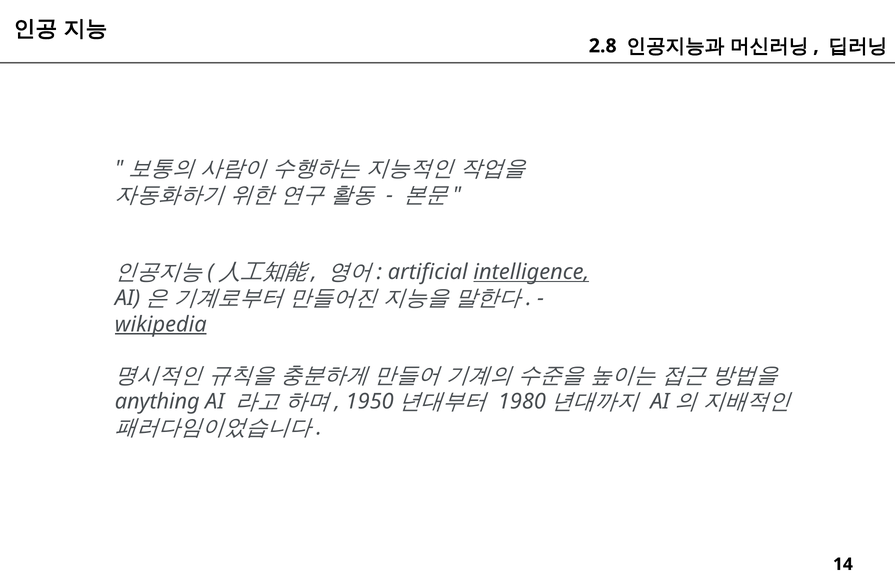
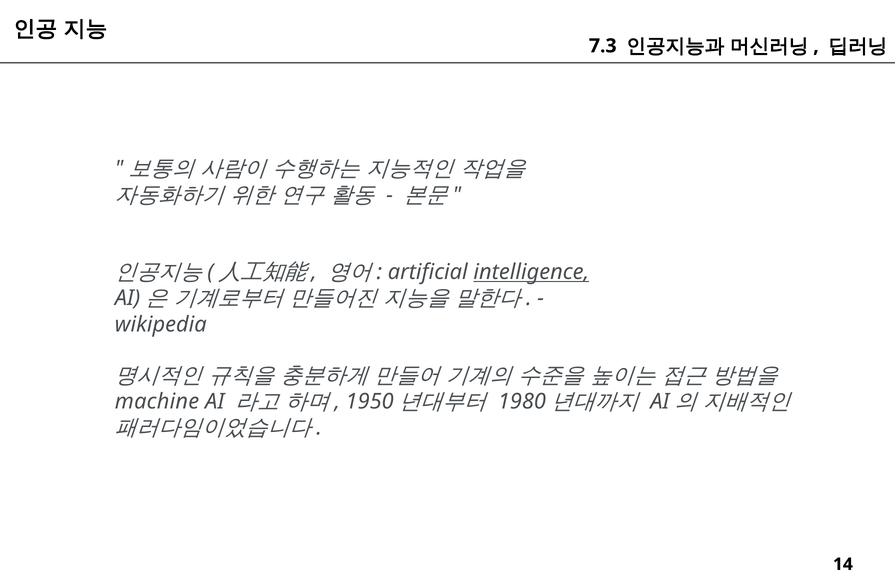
2.8: 2.8 -> 7.3
wikipedia underline: present -> none
anything: anything -> machine
